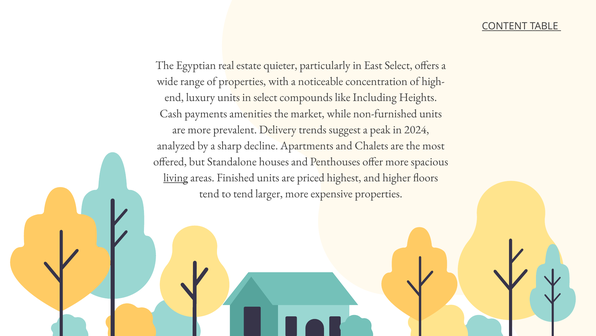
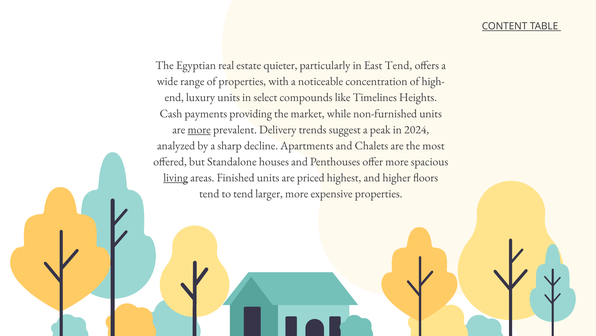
East Select: Select -> Tend
Including: Including -> Timelines
amenities: amenities -> providing
more at (199, 129) underline: none -> present
